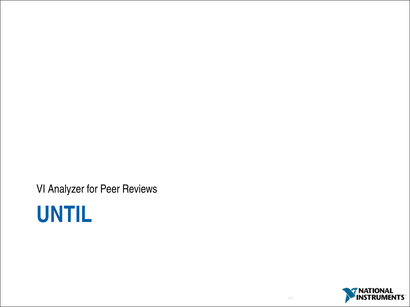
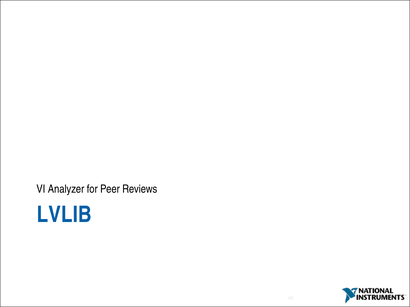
UNTIL: UNTIL -> LVLIB
